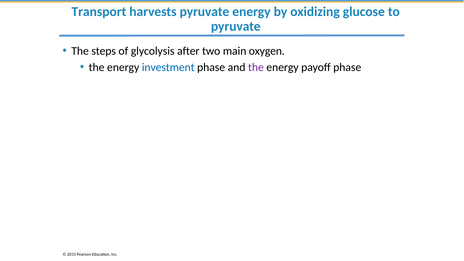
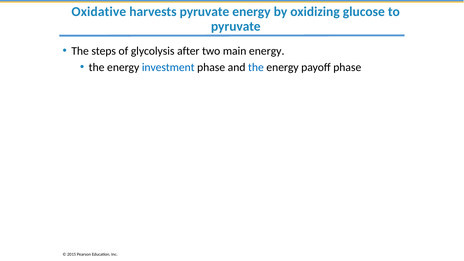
Transport: Transport -> Oxidative
main oxygen: oxygen -> energy
the at (256, 67) colour: purple -> blue
